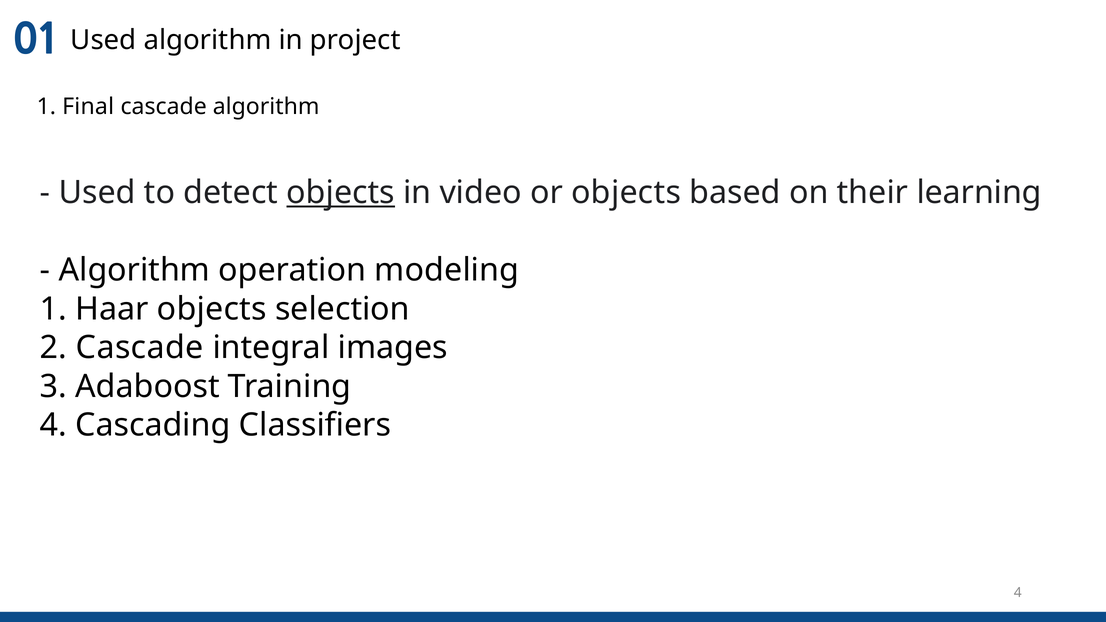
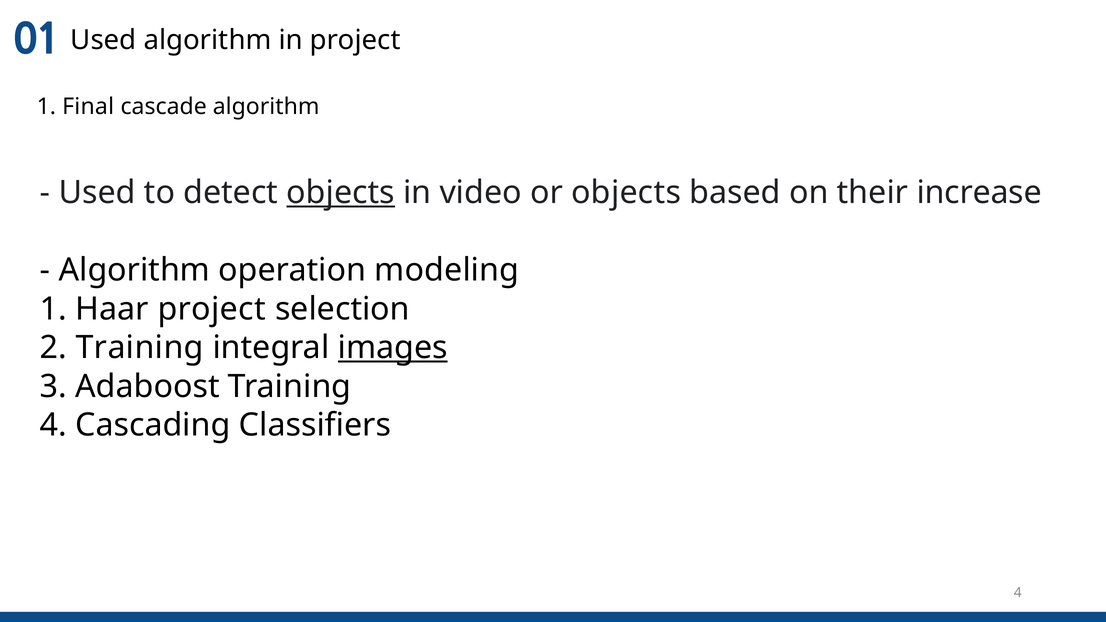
learning: learning -> increase
Haar objects: objects -> project
2 Cascade: Cascade -> Training
images underline: none -> present
